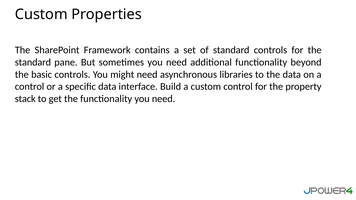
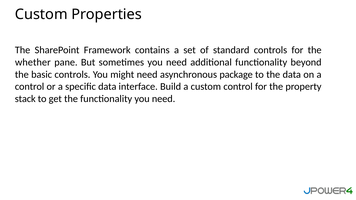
standard at (33, 62): standard -> whether
libraries: libraries -> package
